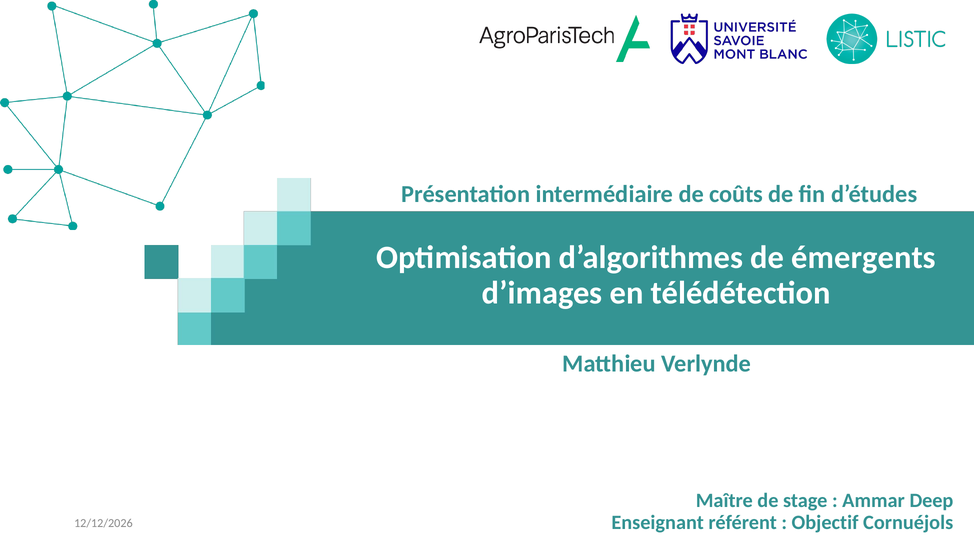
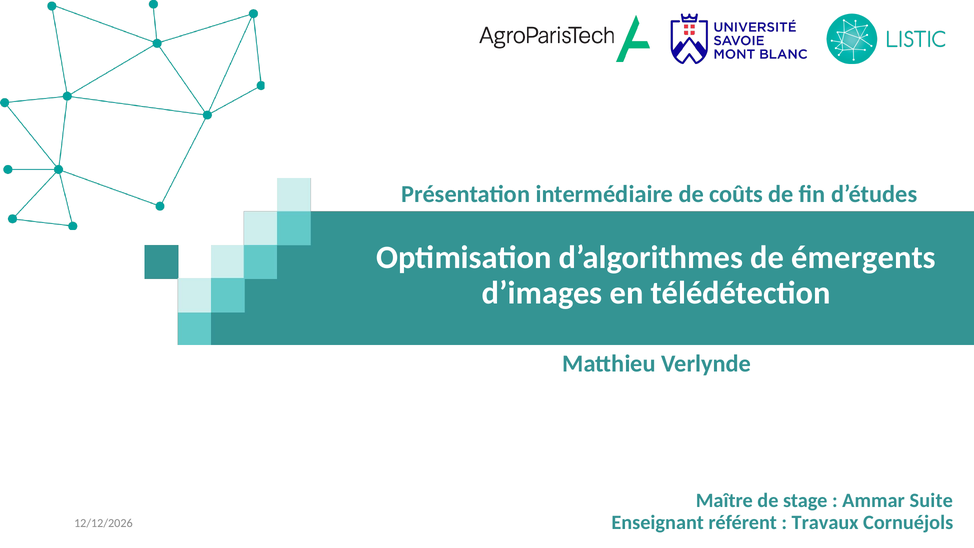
Deep: Deep -> Suite
Objectif: Objectif -> Travaux
